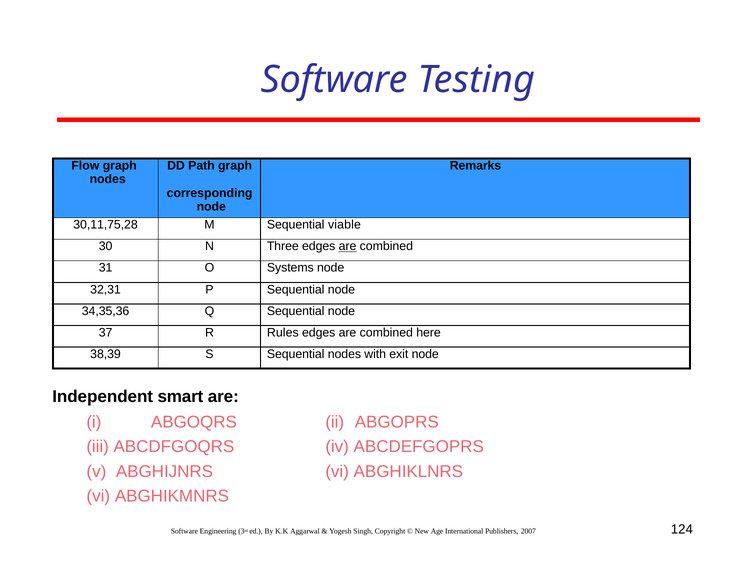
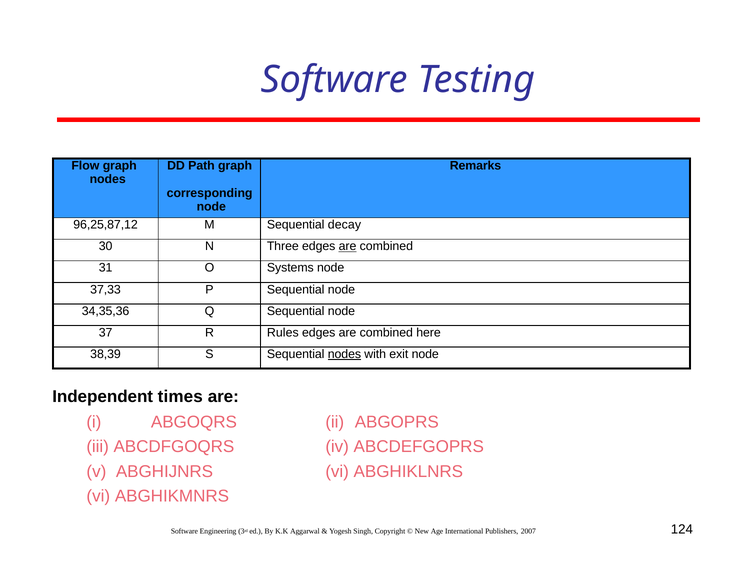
30,11,75,28: 30,11,75,28 -> 96,25,87,12
viable: viable -> decay
32,31: 32,31 -> 37,33
nodes at (344, 354) underline: none -> present
smart: smart -> times
